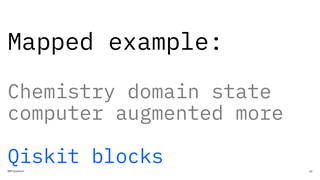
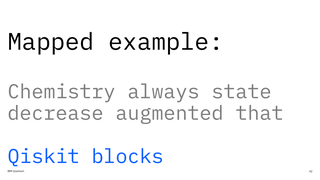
domain: domain -> always
computer: computer -> decrease
more: more -> that
